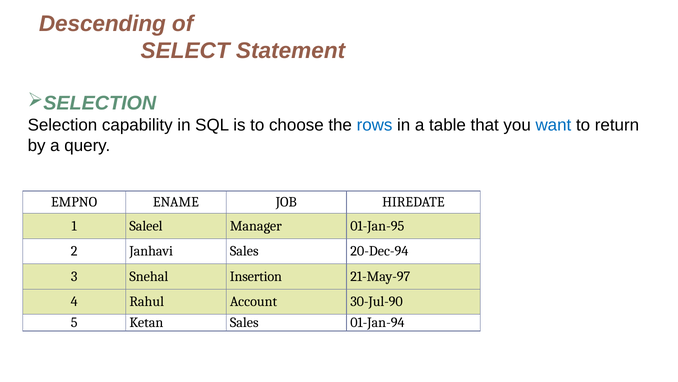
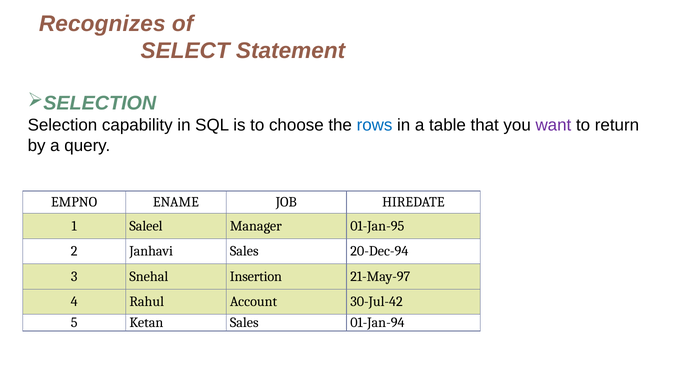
Descending: Descending -> Recognizes
want colour: blue -> purple
30-Jul-90: 30-Jul-90 -> 30-Jul-42
